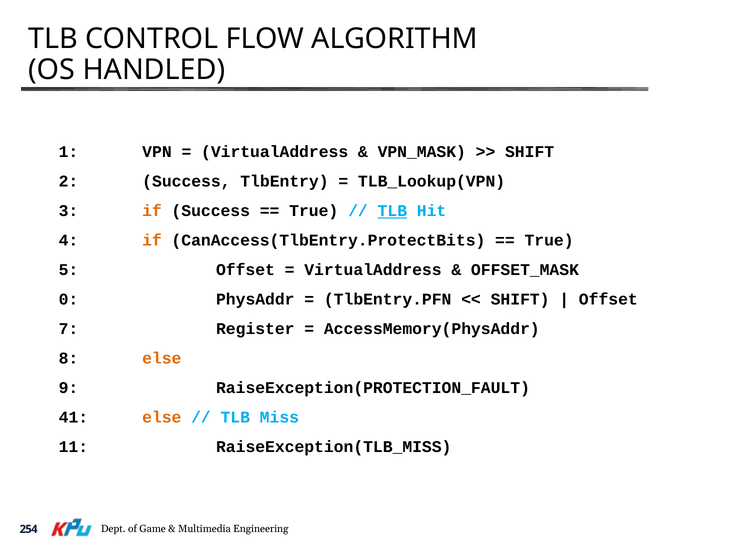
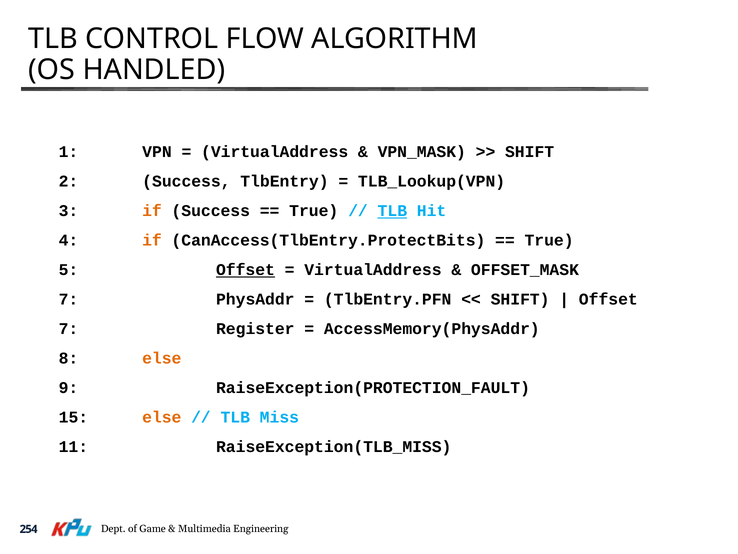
Offset at (245, 270) underline: none -> present
0 at (69, 299): 0 -> 7
41: 41 -> 15
